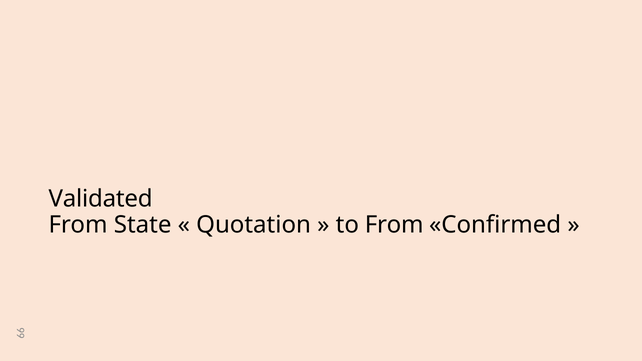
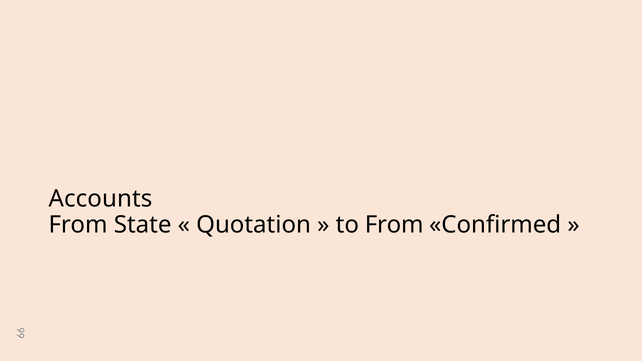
Validated: Validated -> Accounts
